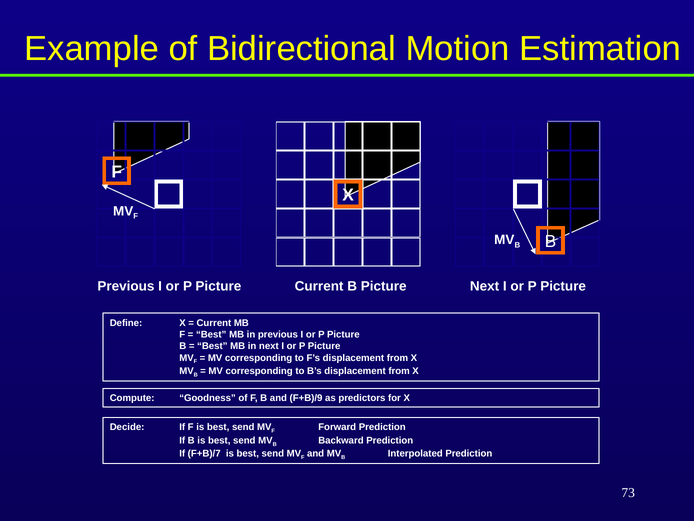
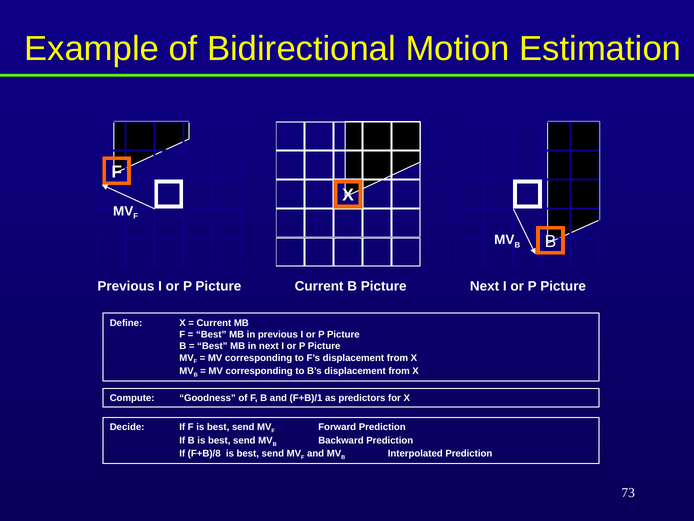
F+B)/9: F+B)/9 -> F+B)/1
F+B)/7: F+B)/7 -> F+B)/8
